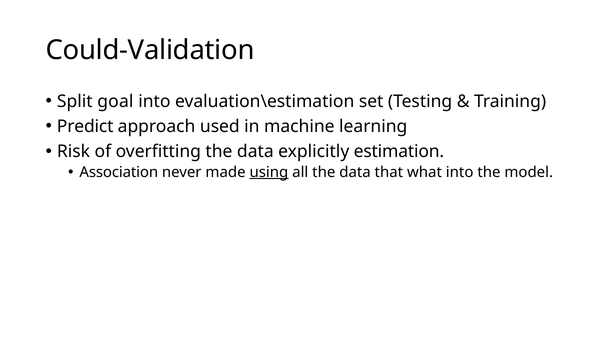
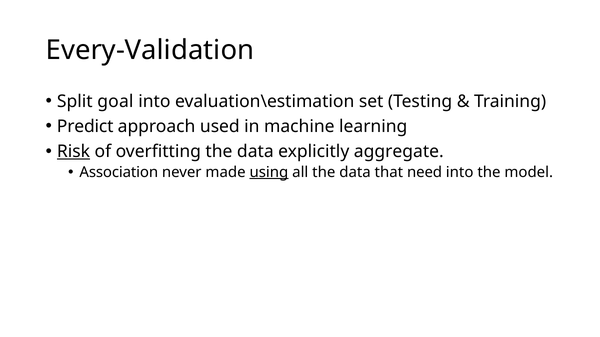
Could-Validation: Could-Validation -> Every-Validation
Risk underline: none -> present
estimation: estimation -> aggregate
what: what -> need
